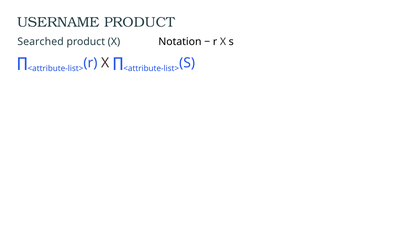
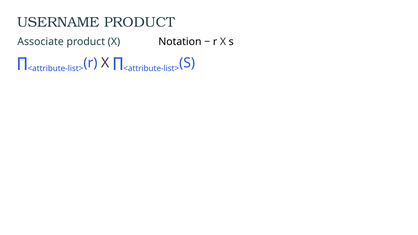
Searched: Searched -> Associate
